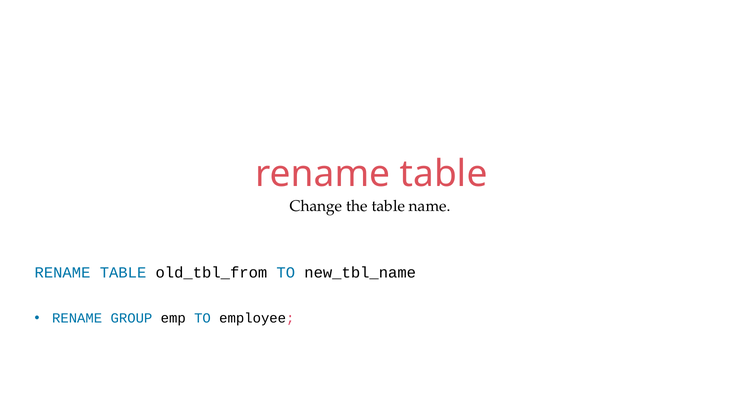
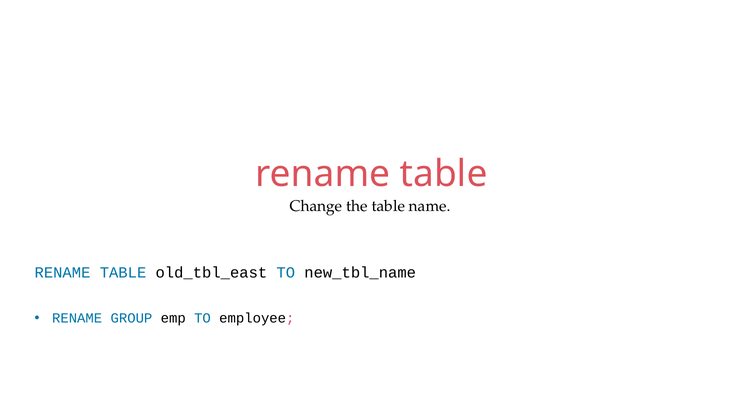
old_tbl_from: old_tbl_from -> old_tbl_east
